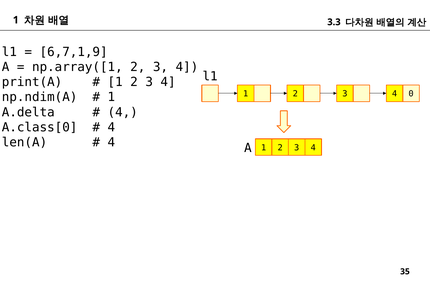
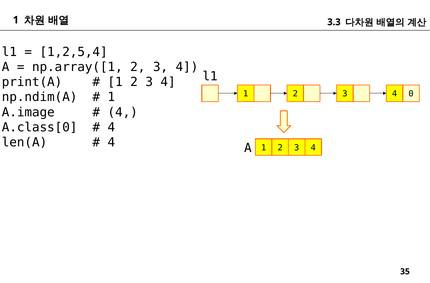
6,7,1,9: 6,7,1,9 -> 1,2,5,4
A.delta: A.delta -> A.image
